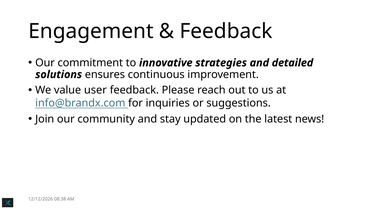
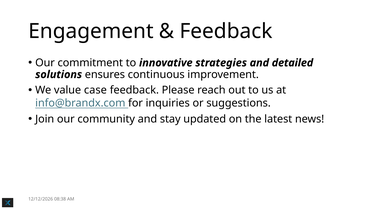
user: user -> case
